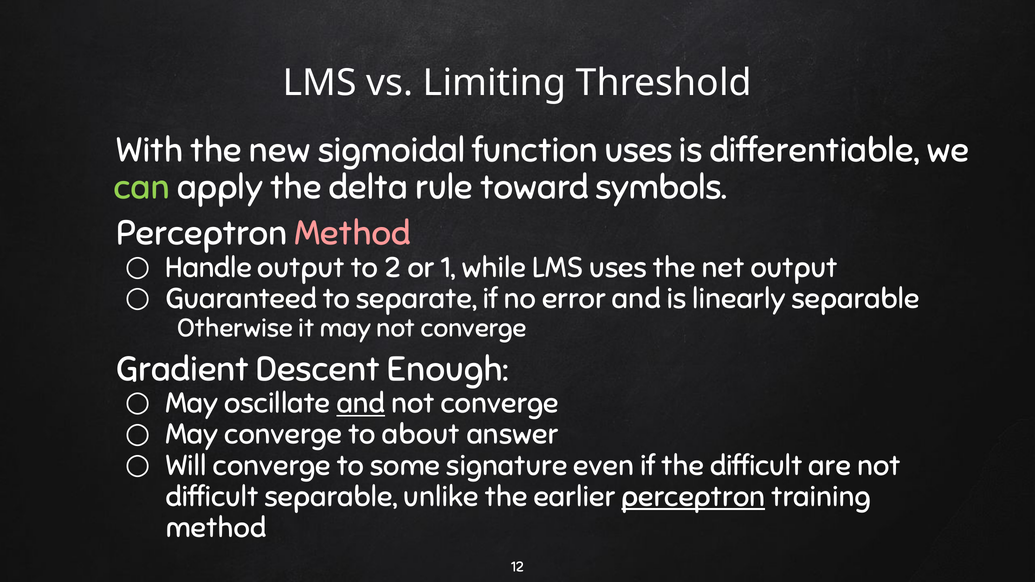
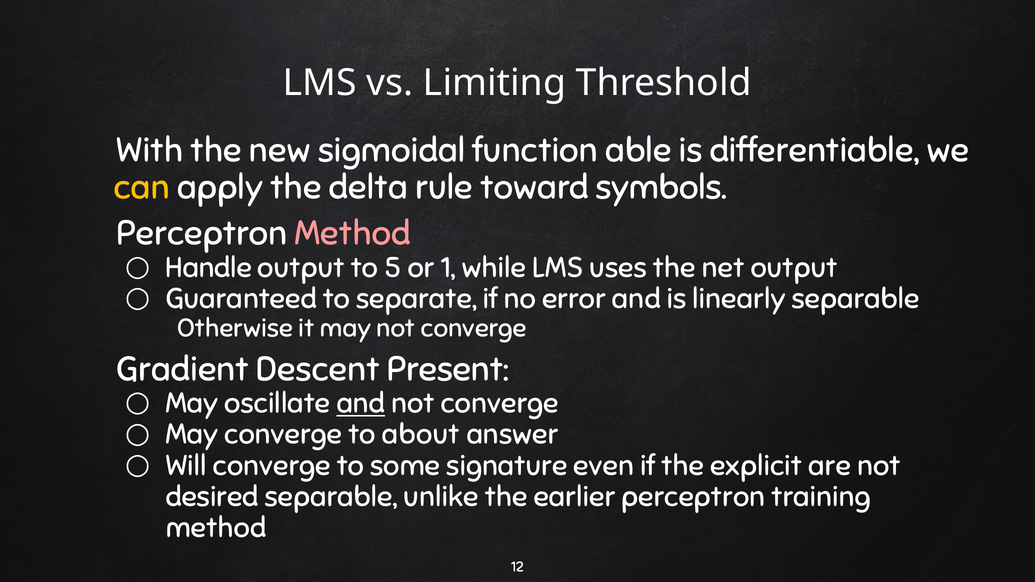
function uses: uses -> able
can colour: light green -> yellow
2: 2 -> 5
Enough: Enough -> Present
the difficult: difficult -> explicit
difficult at (212, 497): difficult -> desired
perceptron underline: present -> none
